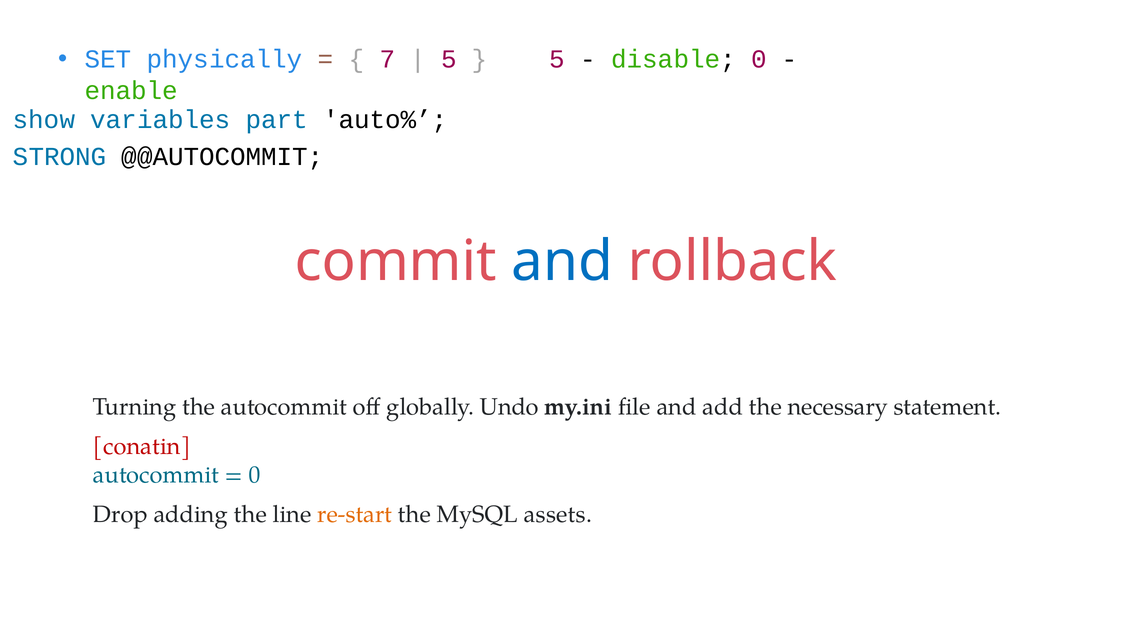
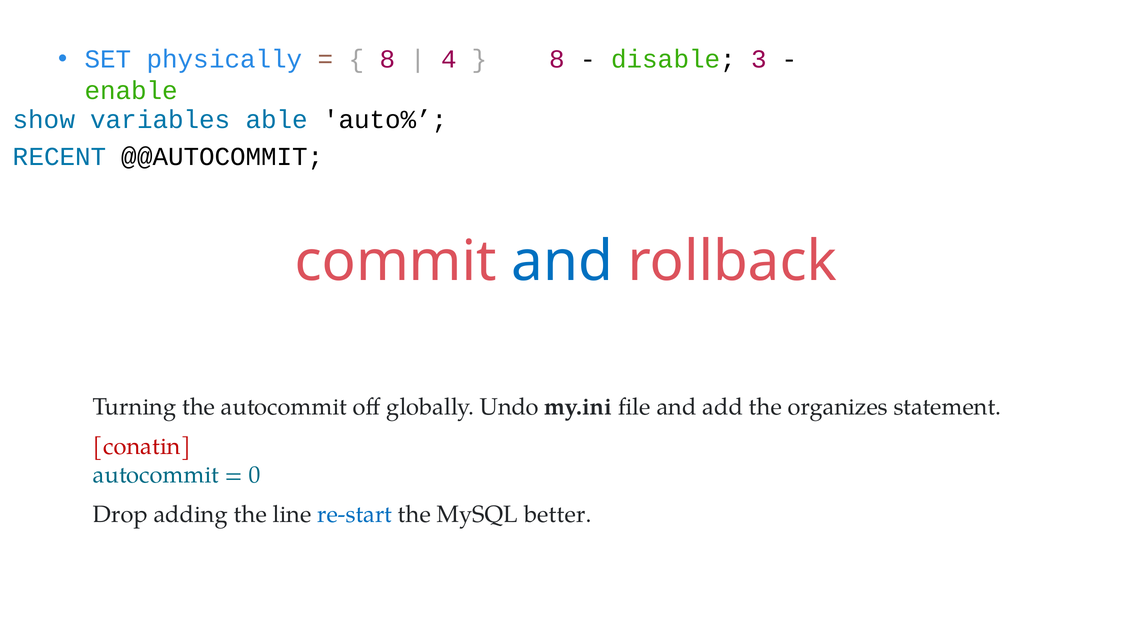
7 at (387, 59): 7 -> 8
5 at (449, 59): 5 -> 4
5 at (557, 59): 5 -> 8
disable 0: 0 -> 3
part: part -> able
STRONG: STRONG -> RECENT
necessary: necessary -> organizes
re-start colour: orange -> blue
assets: assets -> better
